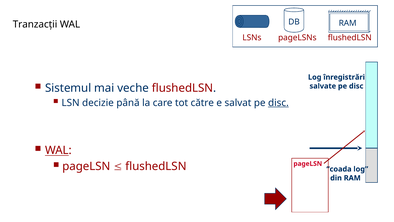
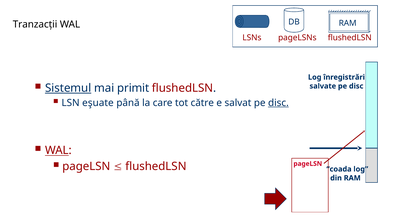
Sistemul underline: none -> present
veche: veche -> primit
decizie: decizie -> eşuate
